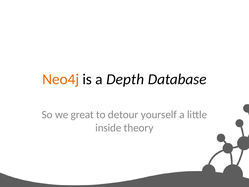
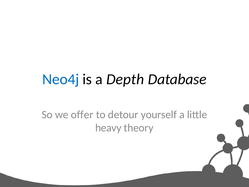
Neo4j colour: orange -> blue
great: great -> offer
inside: inside -> heavy
